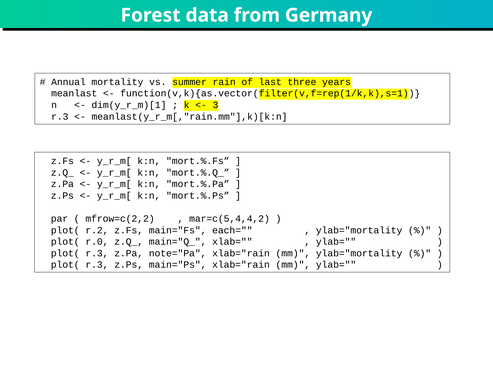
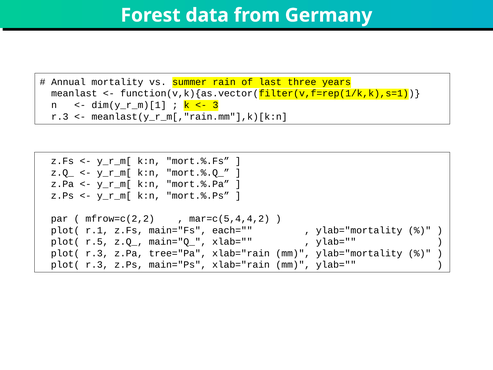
r.2: r.2 -> r.1
r.0: r.0 -> r.5
note="Pa: note="Pa -> tree="Pa
